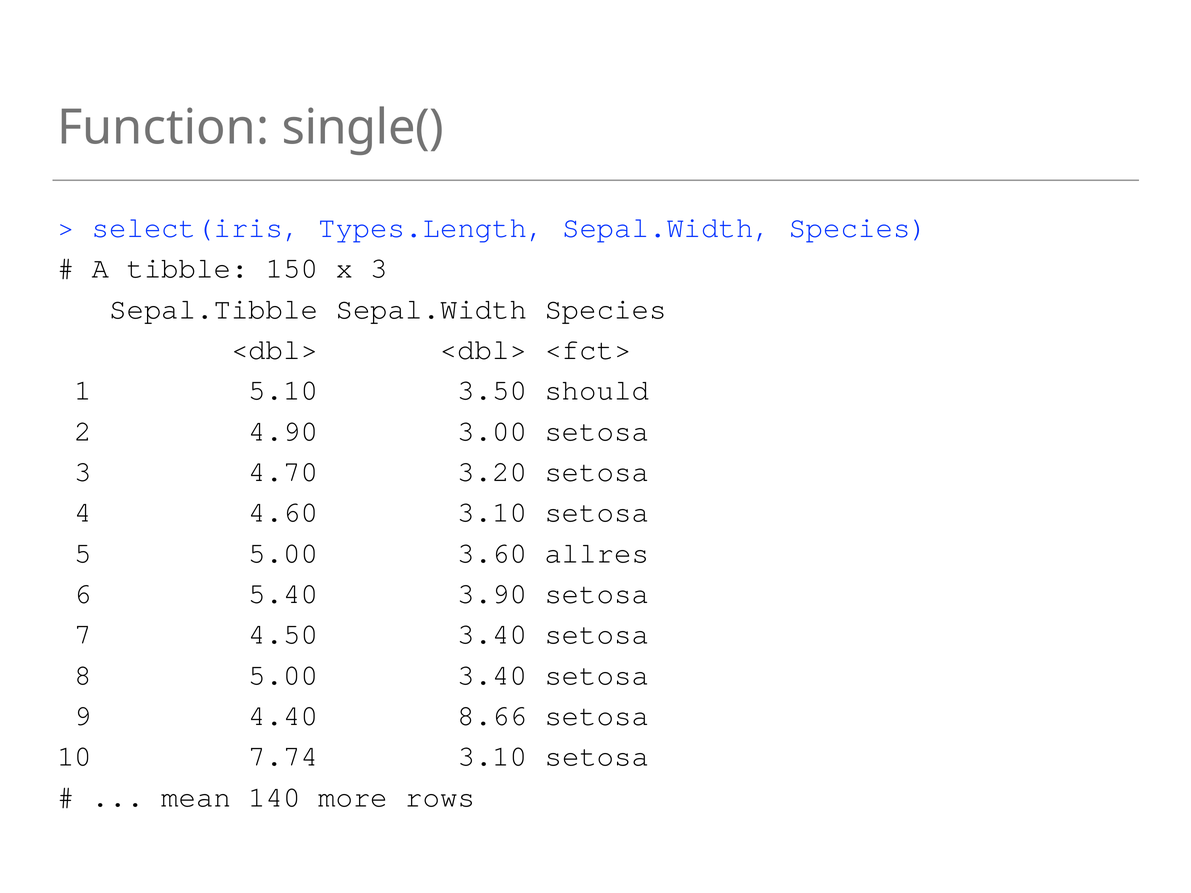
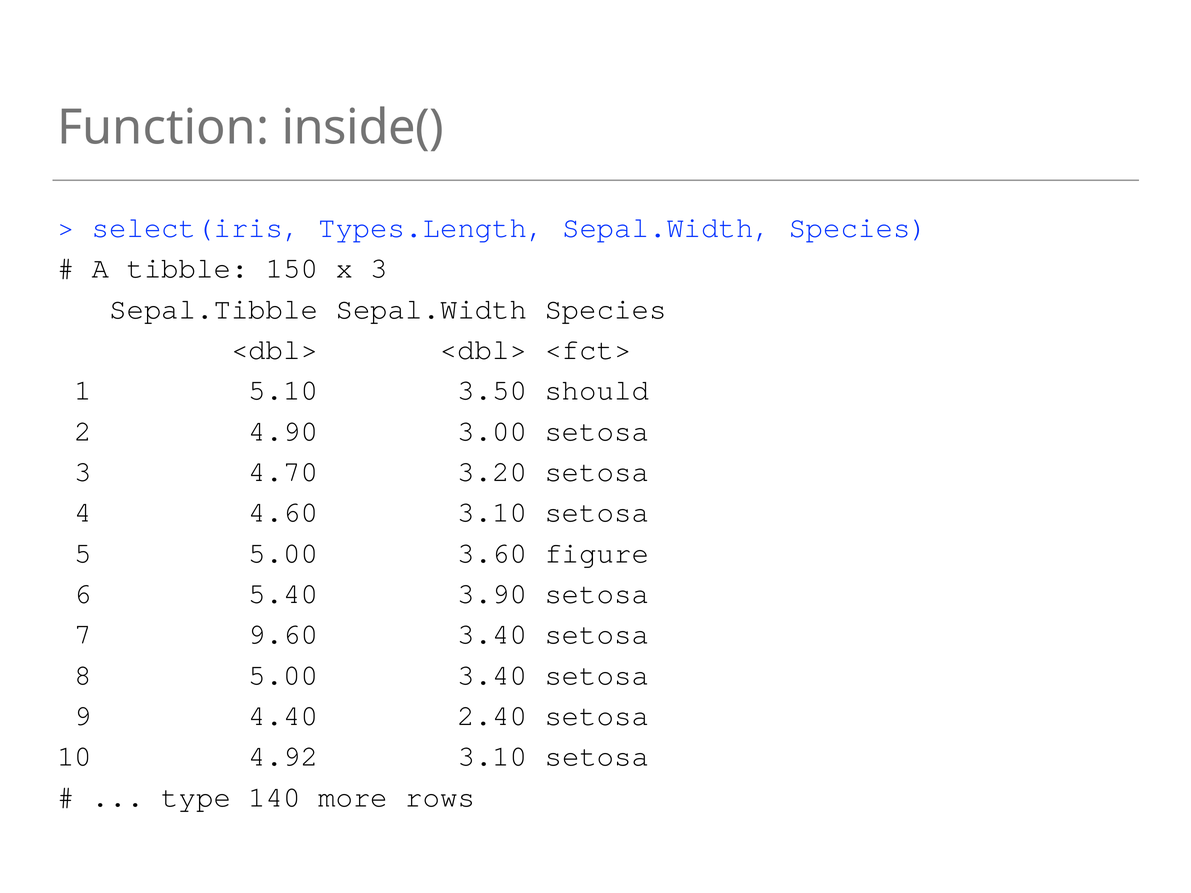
single(: single( -> inside(
allres: allres -> figure
4.50: 4.50 -> 9.60
8.66: 8.66 -> 2.40
7.74: 7.74 -> 4.92
mean: mean -> type
